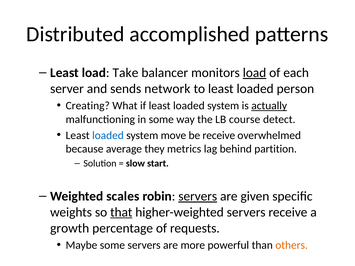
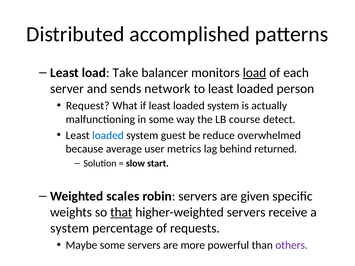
Creating: Creating -> Request
actually underline: present -> none
move: move -> guest
be receive: receive -> reduce
they: they -> user
partition: partition -> returned
servers at (198, 196) underline: present -> none
growth at (70, 228): growth -> system
others colour: orange -> purple
